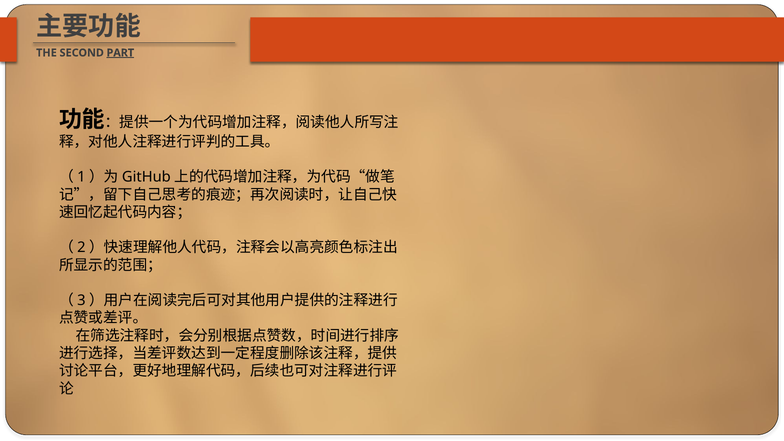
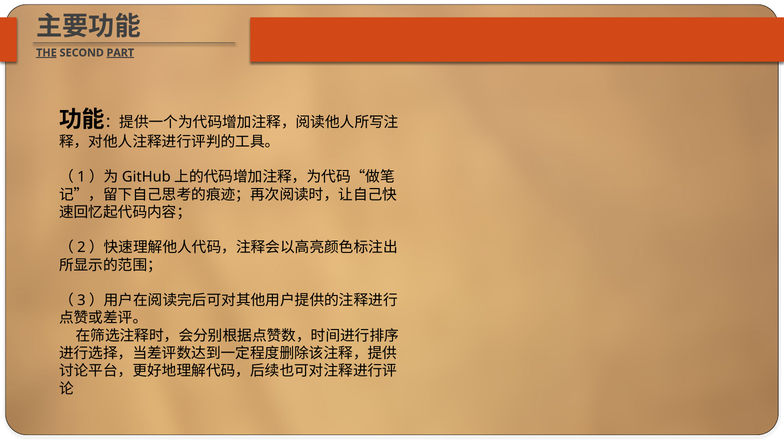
THE underline: none -> present
